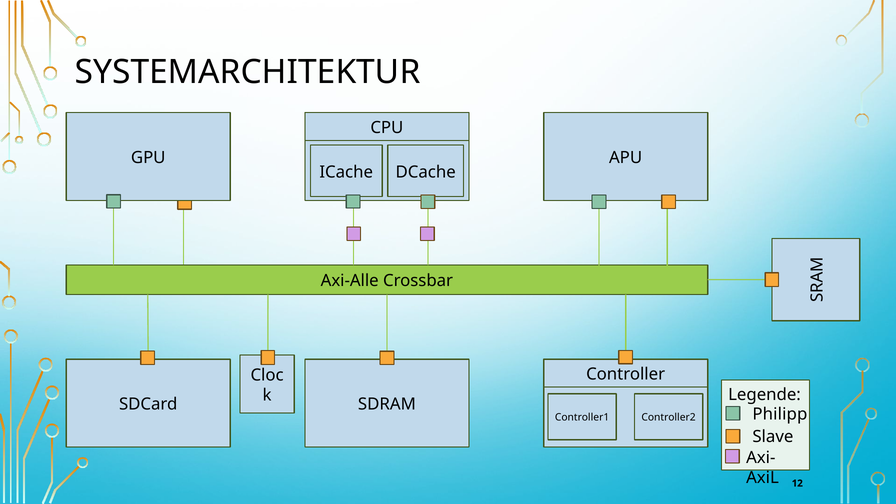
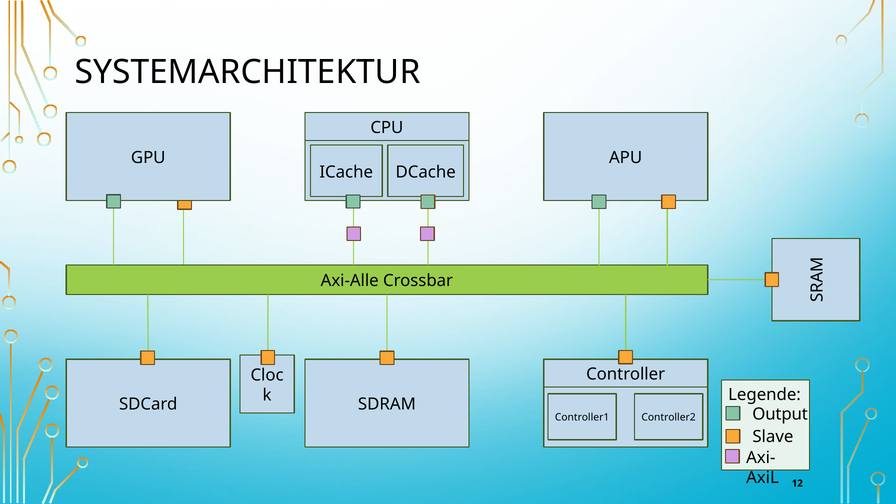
Philipp: Philipp -> Output
